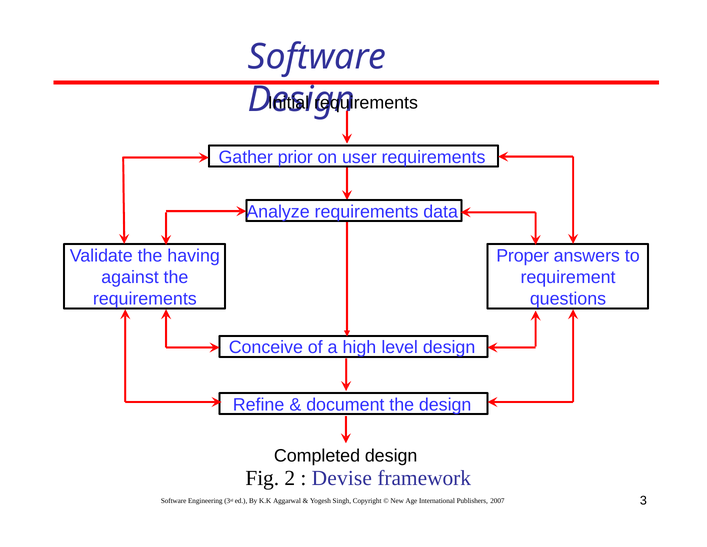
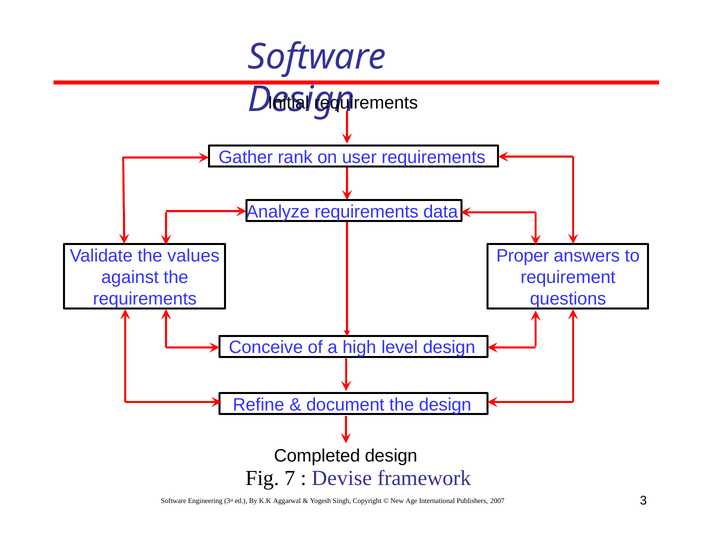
prior: prior -> rank
having: having -> values
2: 2 -> 7
